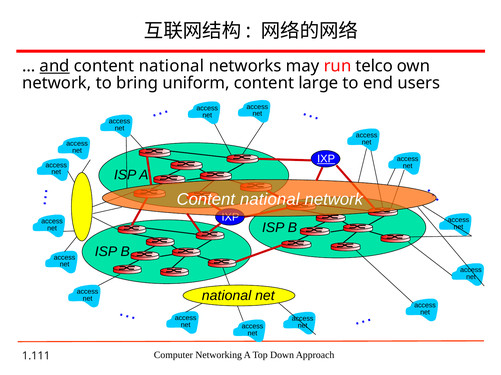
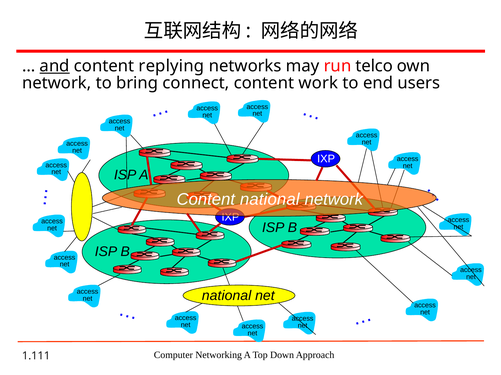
national at (171, 66): national -> replying
uniform: uniform -> connect
large: large -> work
IXP at (326, 159) underline: present -> none
